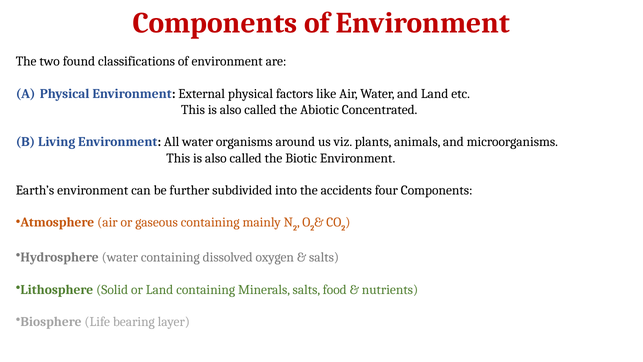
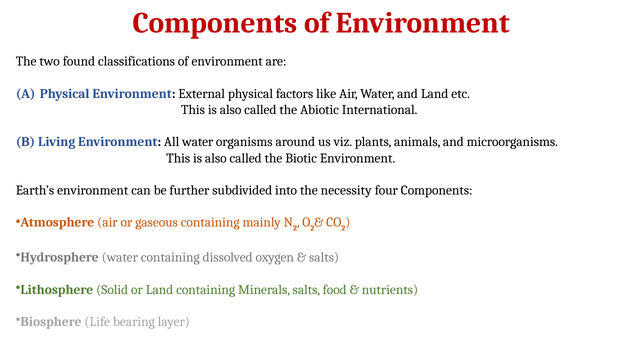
Concentrated: Concentrated -> International
accidents: accidents -> necessity
